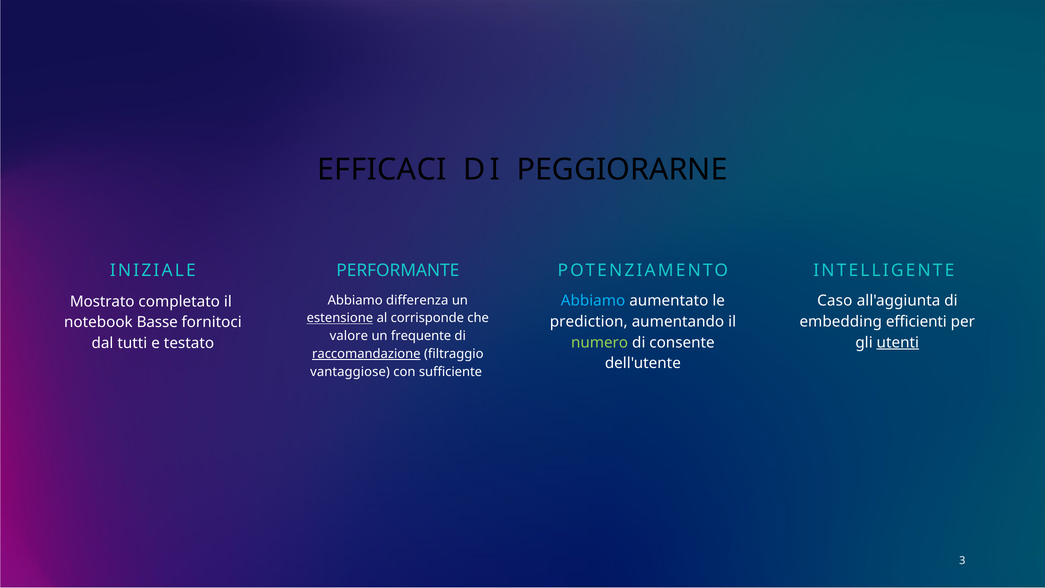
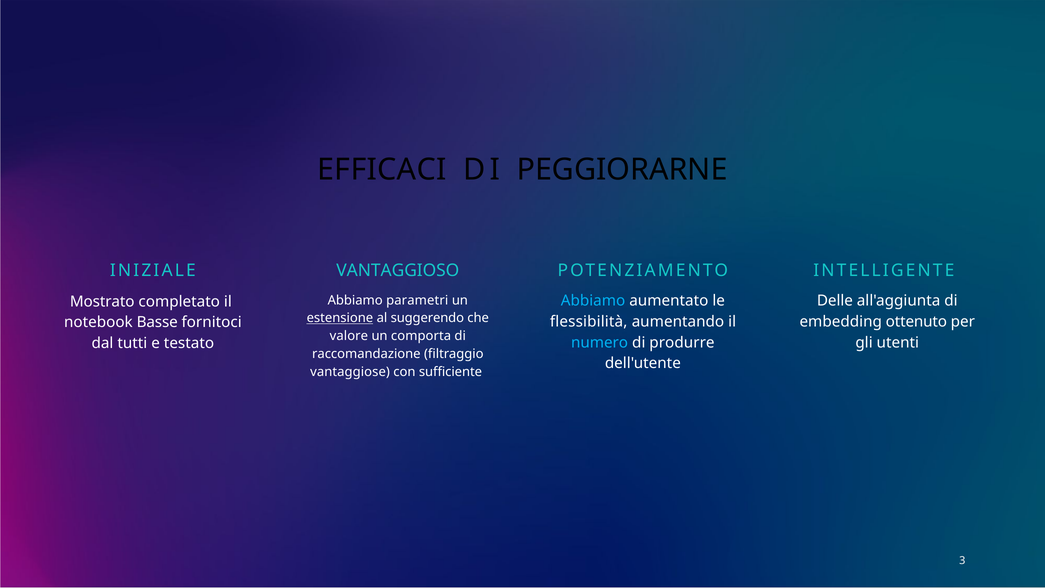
PERFORMANTE: PERFORMANTE -> VANTAGGIOSO
Caso: Caso -> Delle
differenza: differenza -> parametri
corrisponde: corrisponde -> suggerendo
prediction: prediction -> flessibilità
efficienti: efficienti -> ottenuto
frequente: frequente -> comporta
numero colour: light green -> light blue
consente: consente -> produrre
utenti underline: present -> none
raccomandazione underline: present -> none
